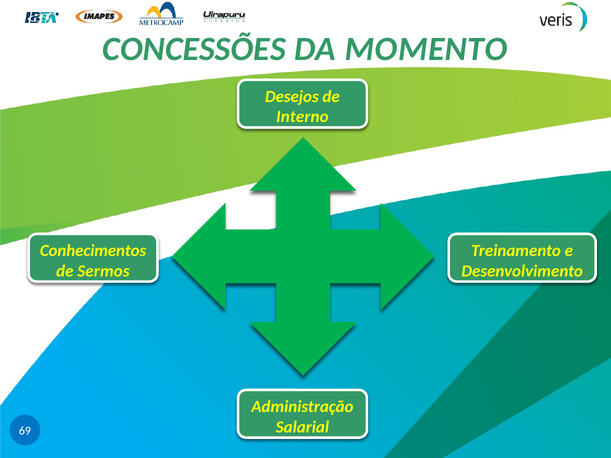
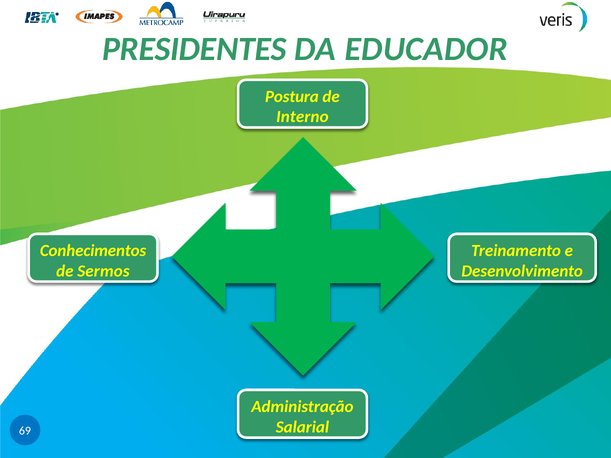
CONCESSÕES: CONCESSÕES -> PRESIDENTES
MOMENTO: MOMENTO -> EDUCADOR
Desejos: Desejos -> Postura
